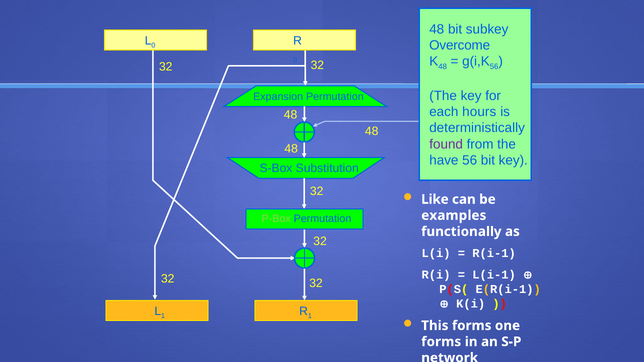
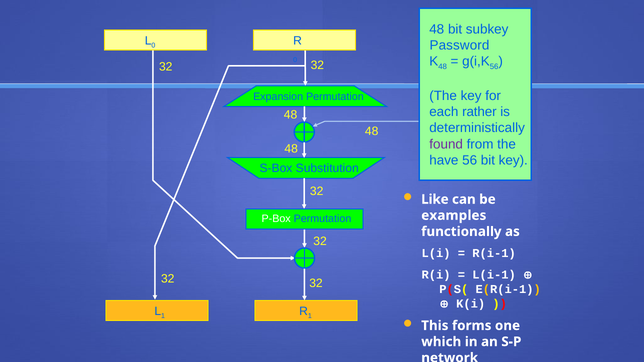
Overcome: Overcome -> Password
hours: hours -> rather
P-Box colour: light green -> white
forms at (441, 342): forms -> which
